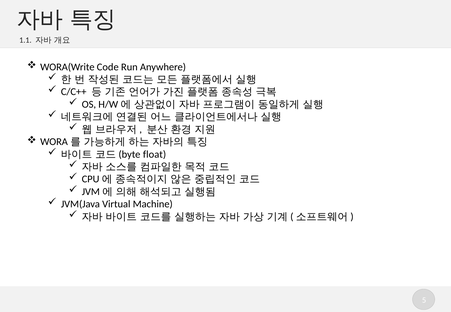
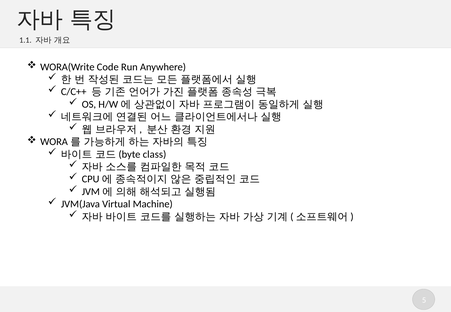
float: float -> class
